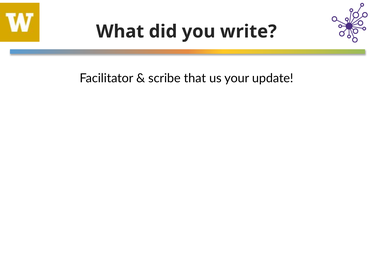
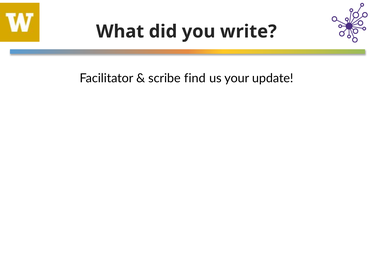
that: that -> find
